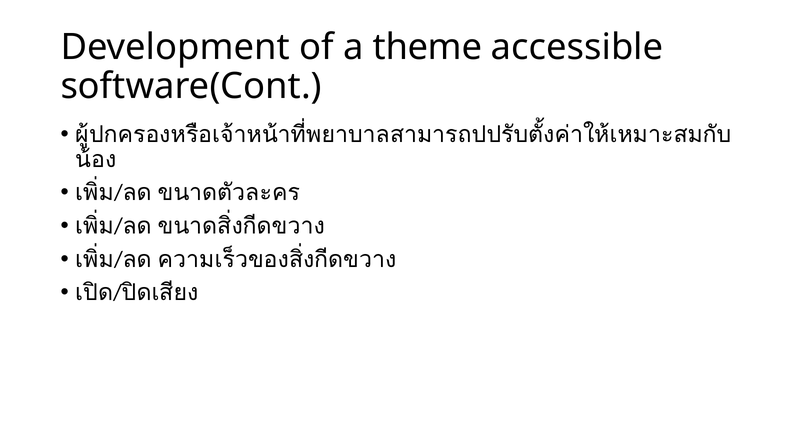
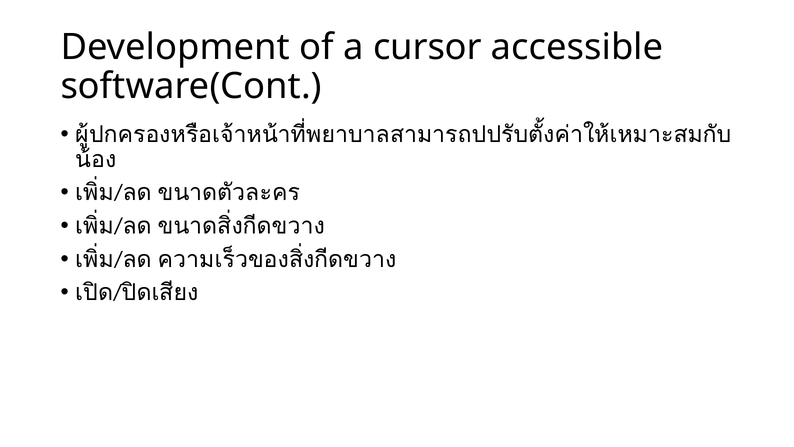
theme: theme -> cursor
